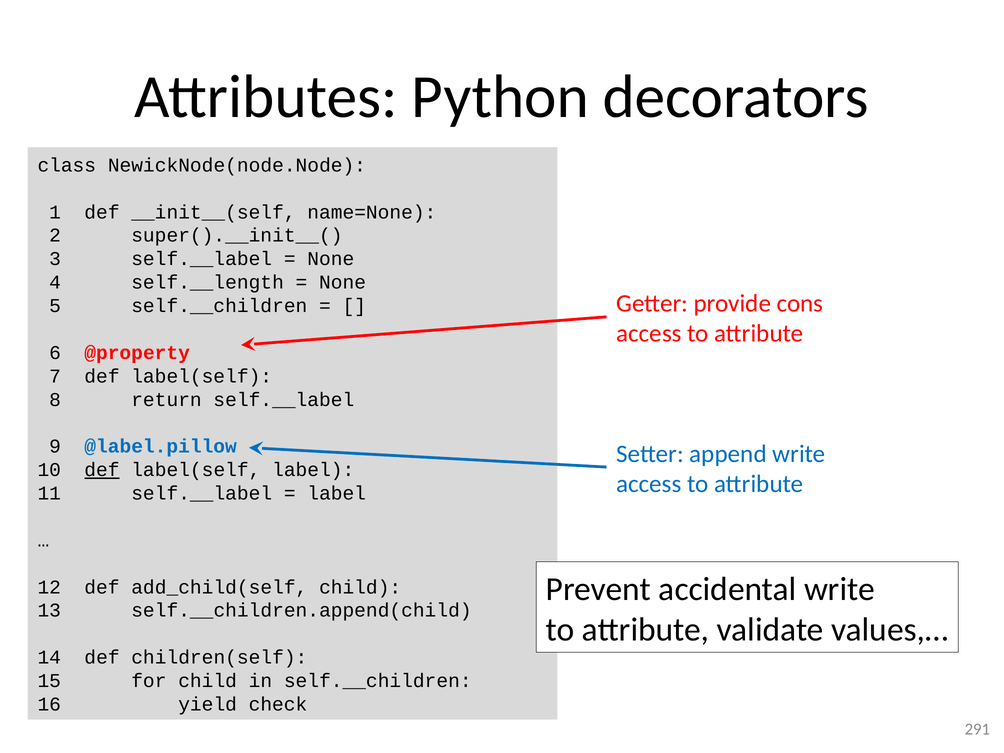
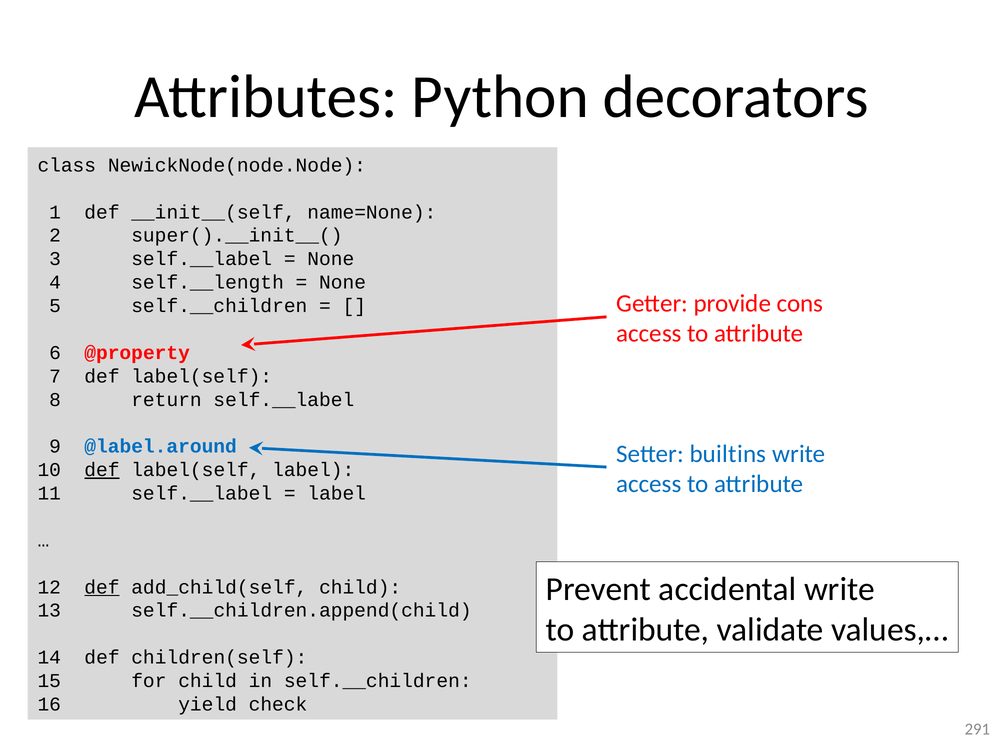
@label.pillow: @label.pillow -> @label.around
append: append -> builtins
def at (102, 587) underline: none -> present
